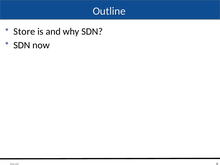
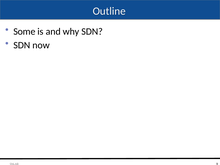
Store: Store -> Some
